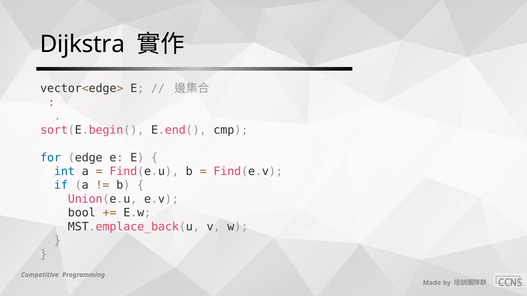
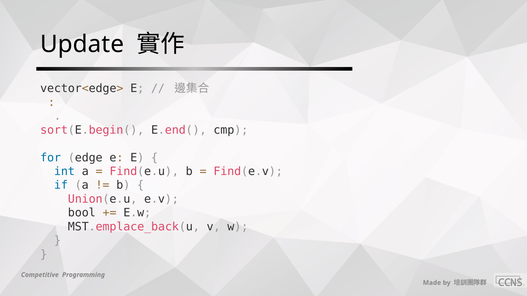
Dijkstra: Dijkstra -> Update
